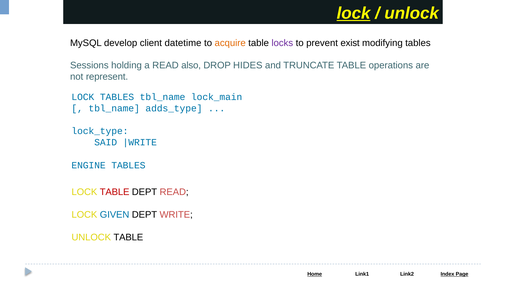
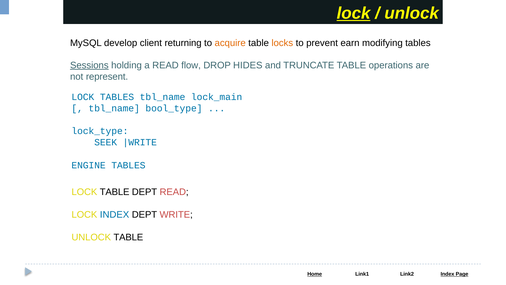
datetime: datetime -> returning
locks colour: purple -> orange
exist: exist -> earn
Sessions underline: none -> present
also: also -> flow
adds_type: adds_type -> bool_type
SAID: SAID -> SEEK
TABLE at (115, 192) colour: red -> black
LOCK GIVEN: GIVEN -> INDEX
